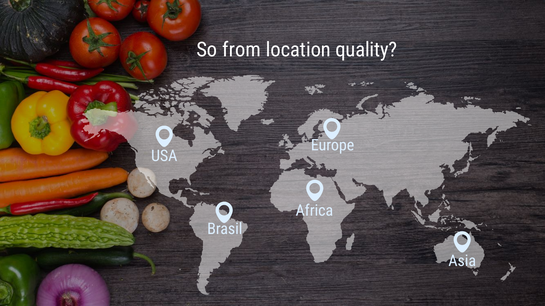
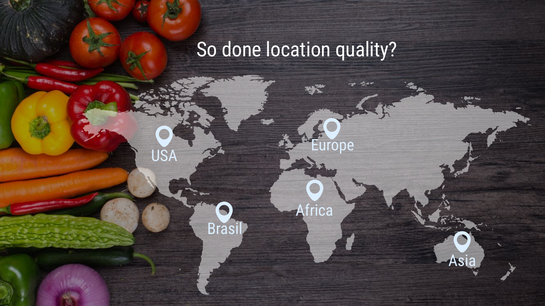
from: from -> done
